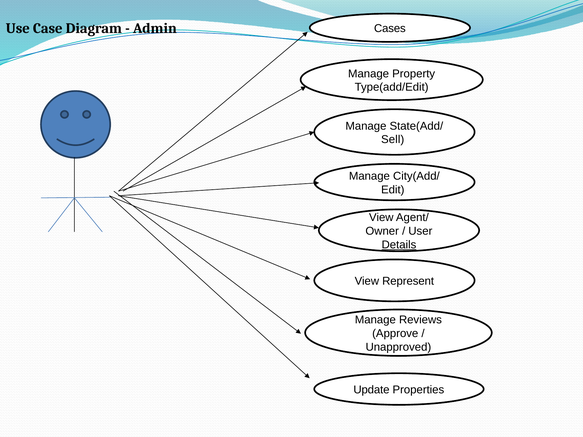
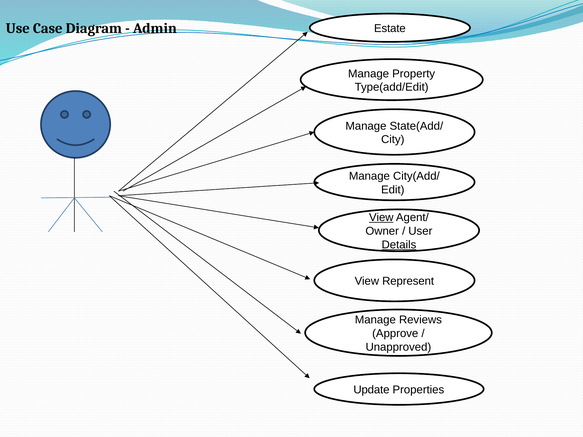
Cases: Cases -> Estate
Sell: Sell -> City
View at (381, 218) underline: none -> present
